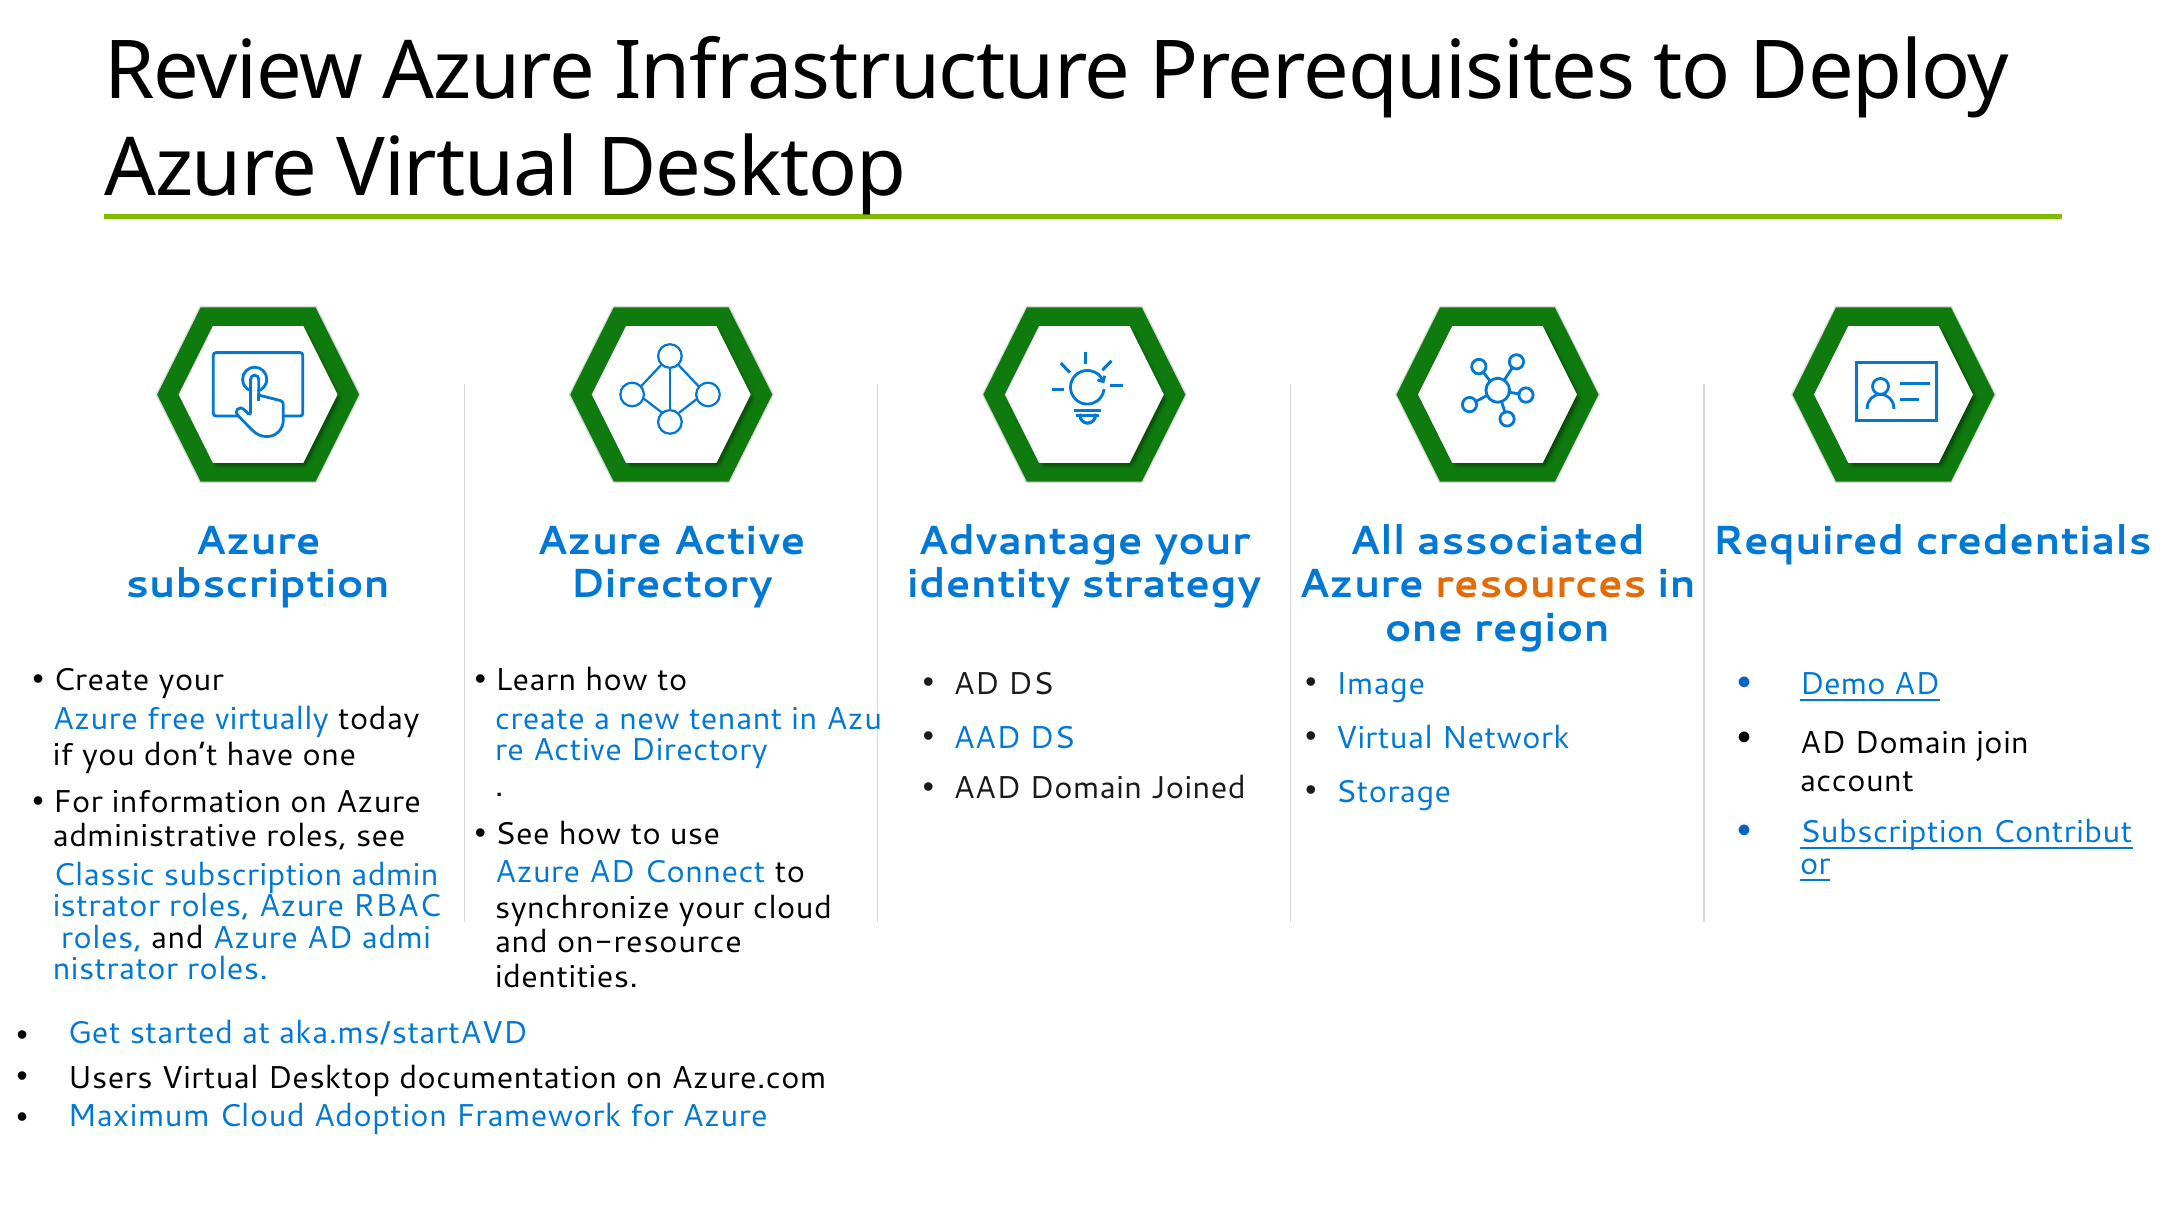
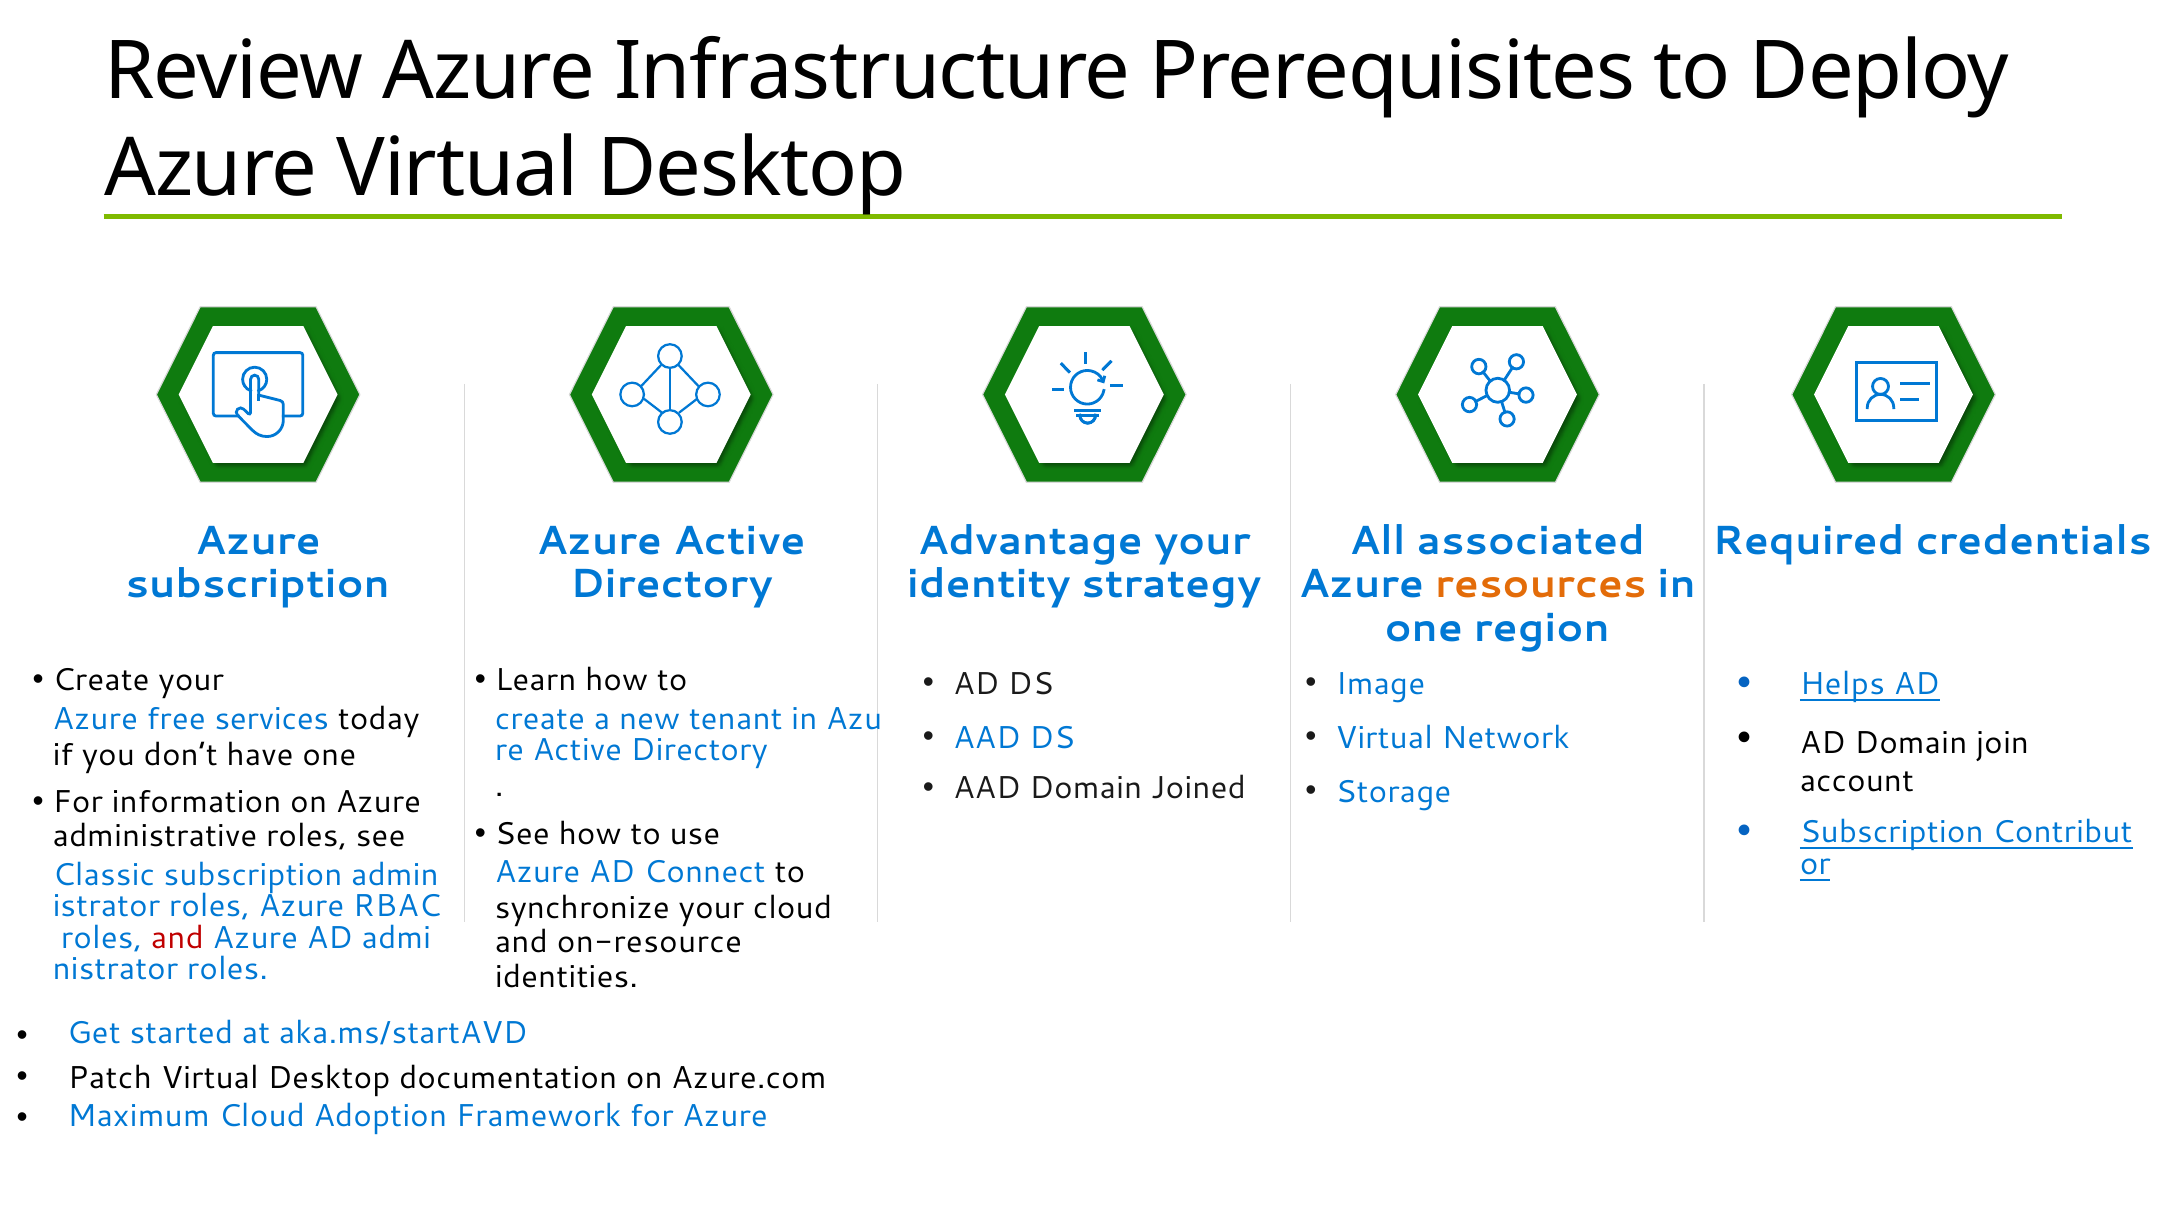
Demo: Demo -> Helps
virtually: virtually -> services
and at (177, 938) colour: black -> red
Users: Users -> Patch
